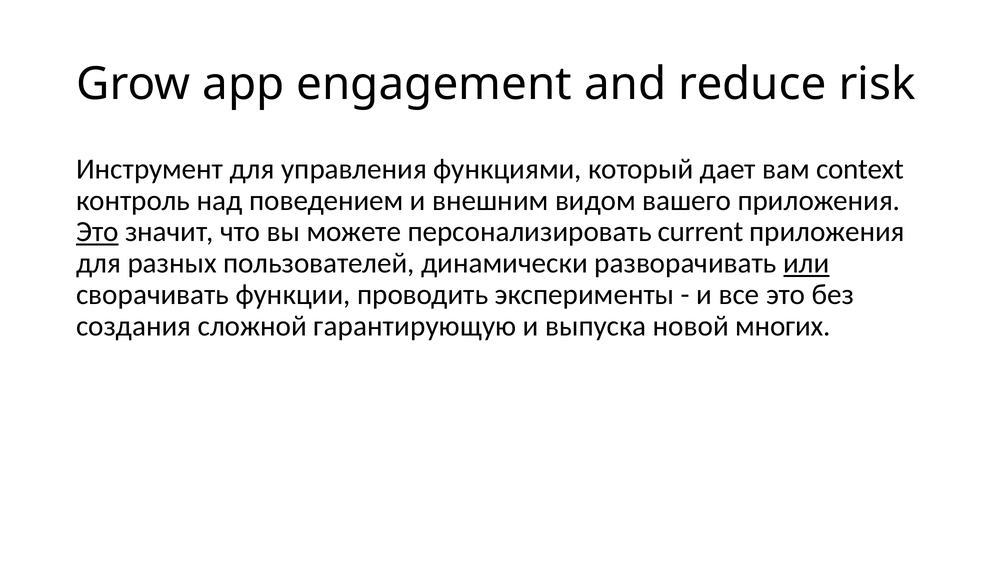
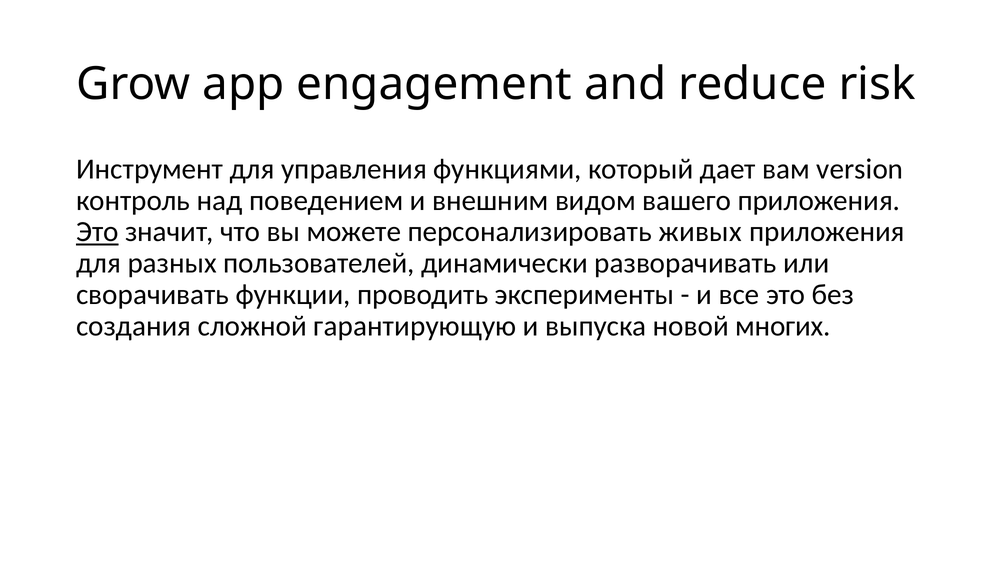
context: context -> version
current: current -> живых
или underline: present -> none
